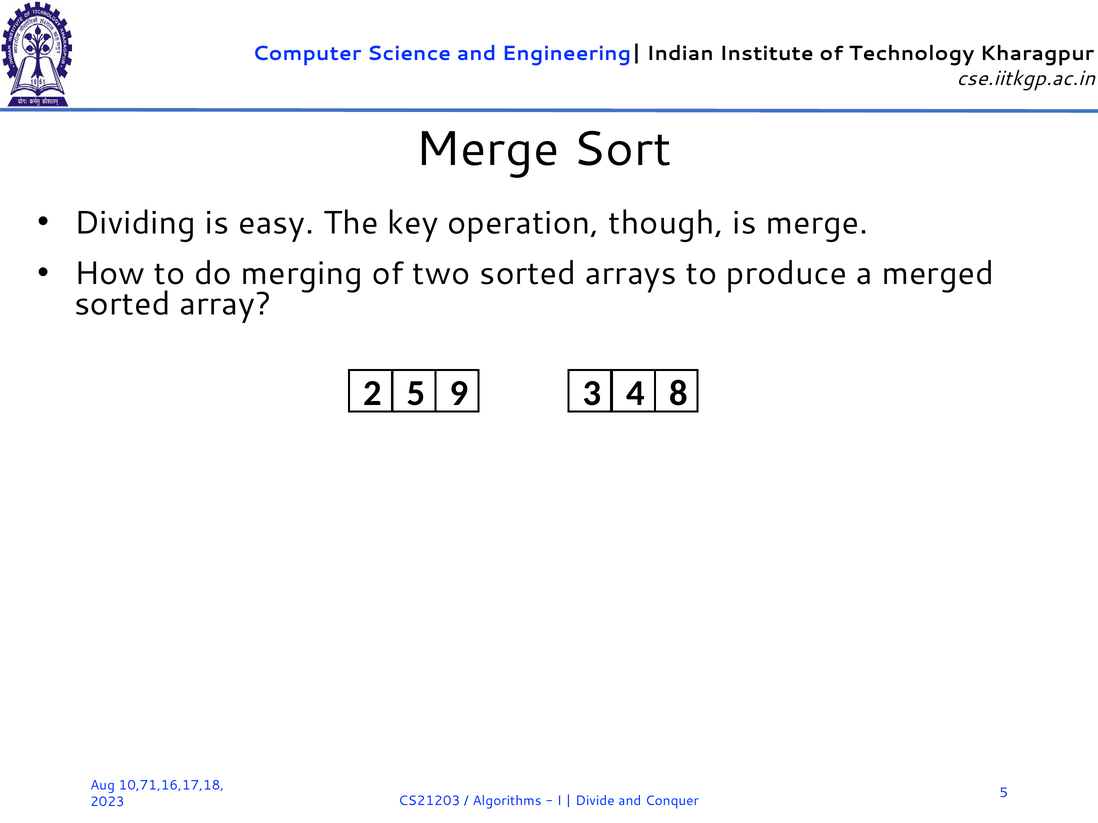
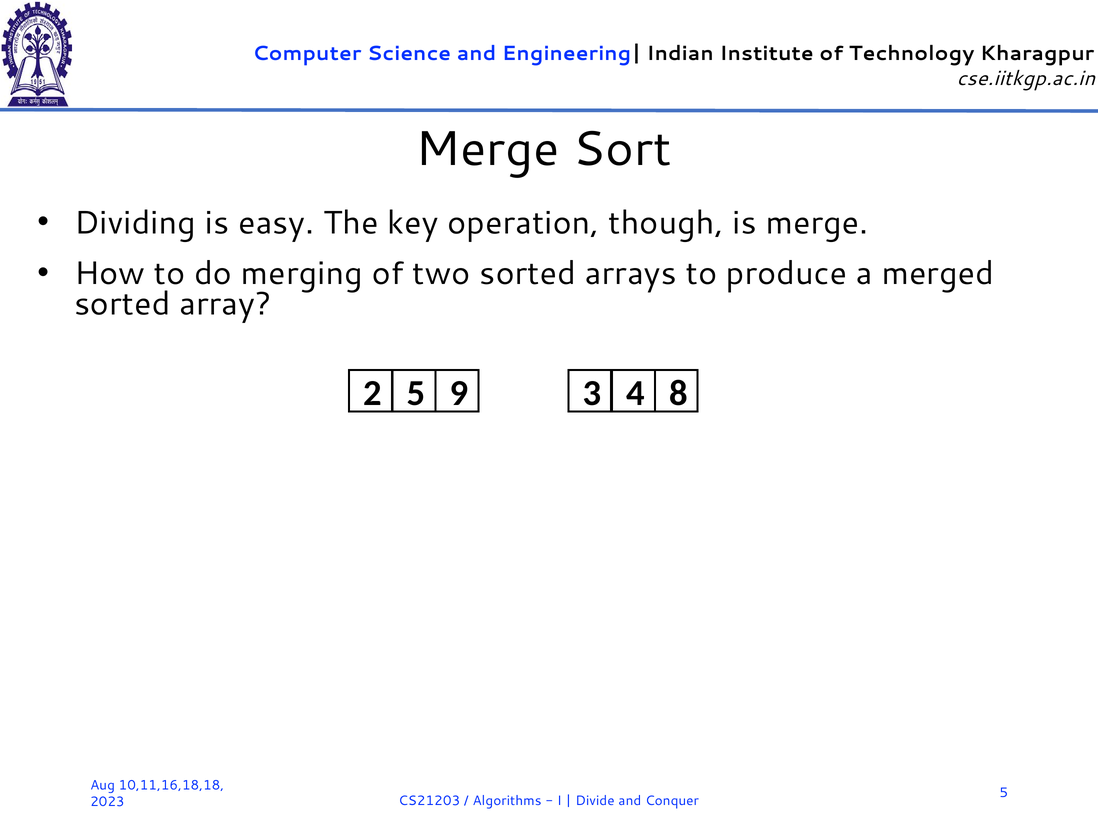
10,71,16,17,18: 10,71,16,17,18 -> 10,11,16,18,18
